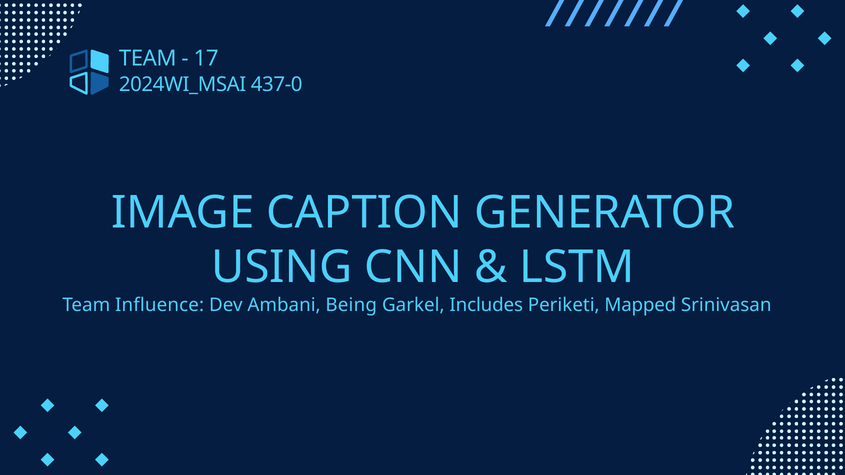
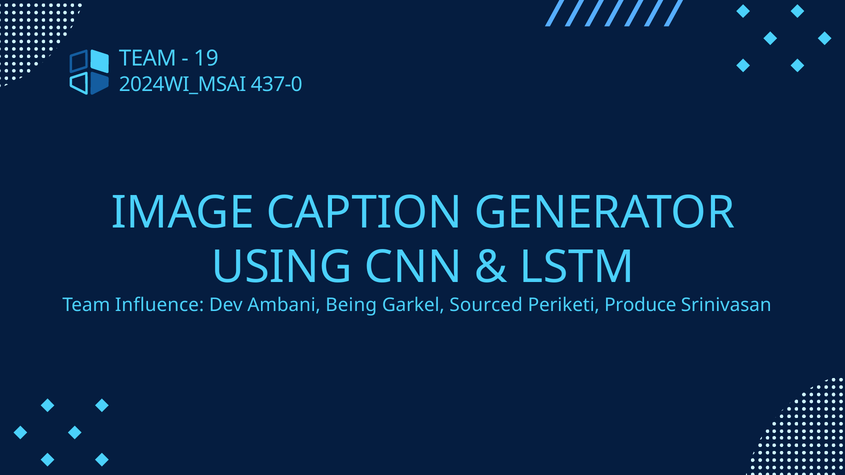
17: 17 -> 19
Includes: Includes -> Sourced
Mapped: Mapped -> Produce
